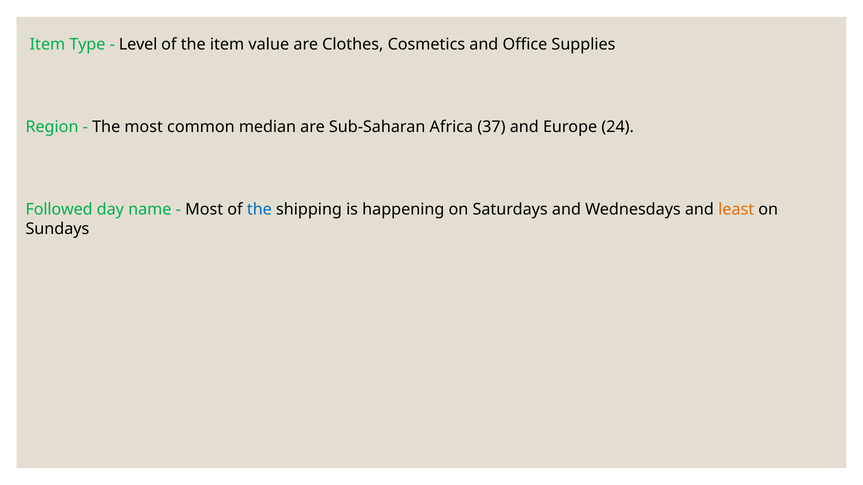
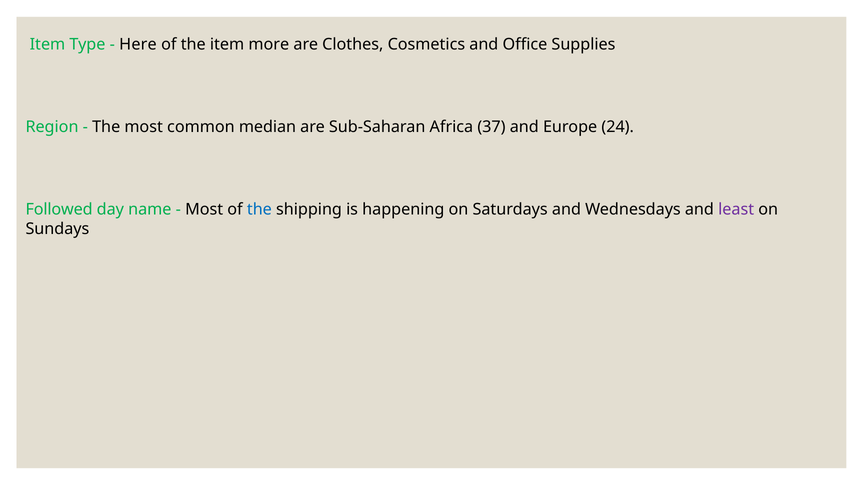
Level: Level -> Here
value: value -> more
least colour: orange -> purple
